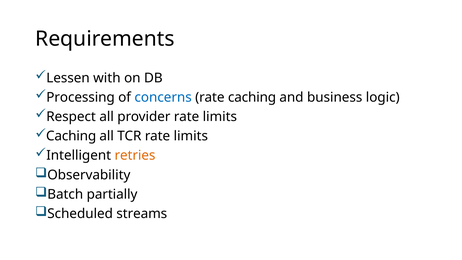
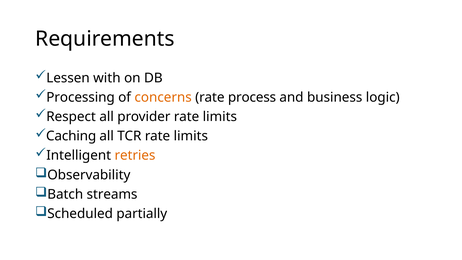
concerns colour: blue -> orange
rate caching: caching -> process
partially: partially -> streams
streams: streams -> partially
